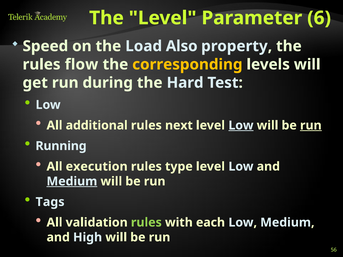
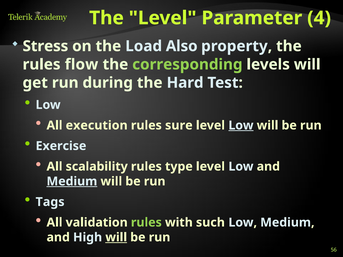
6: 6 -> 4
Speed: Speed -> Stress
corresponding colour: yellow -> light green
additional: additional -> execution
next: next -> sure
run at (311, 125) underline: present -> none
Running: Running -> Exercise
execution: execution -> scalability
each: each -> such
will at (116, 238) underline: none -> present
